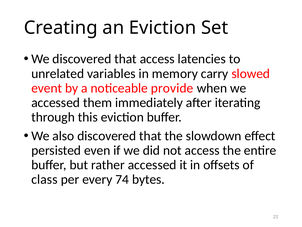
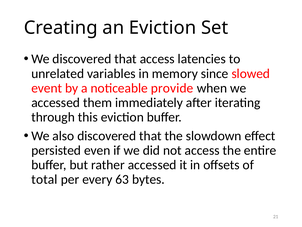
carry: carry -> since
class: class -> total
74: 74 -> 63
